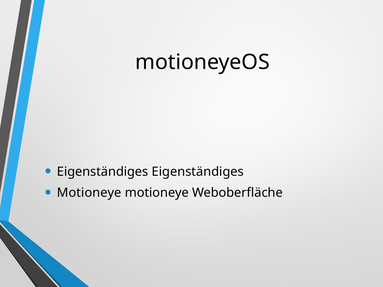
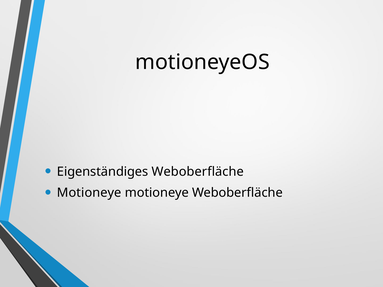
Eigenständiges Eigenständiges: Eigenständiges -> Weboberfläche
